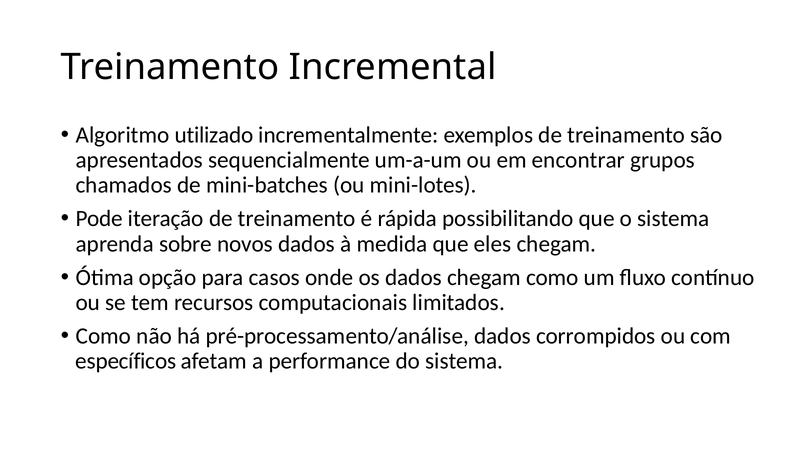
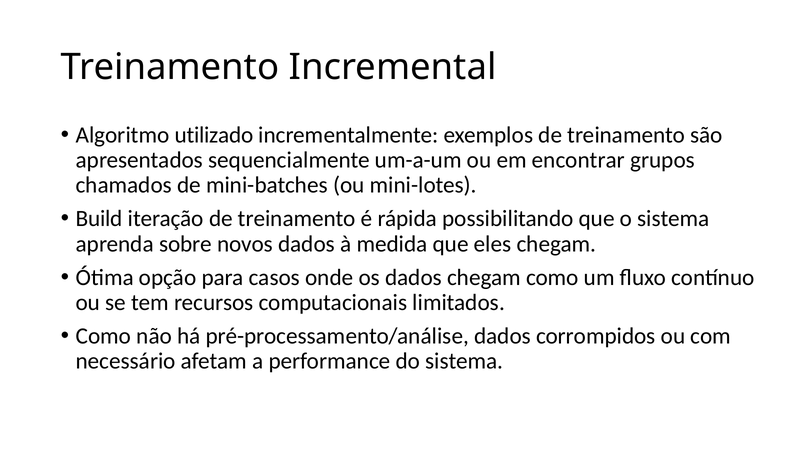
Pode: Pode -> Build
específicos: específicos -> necessário
